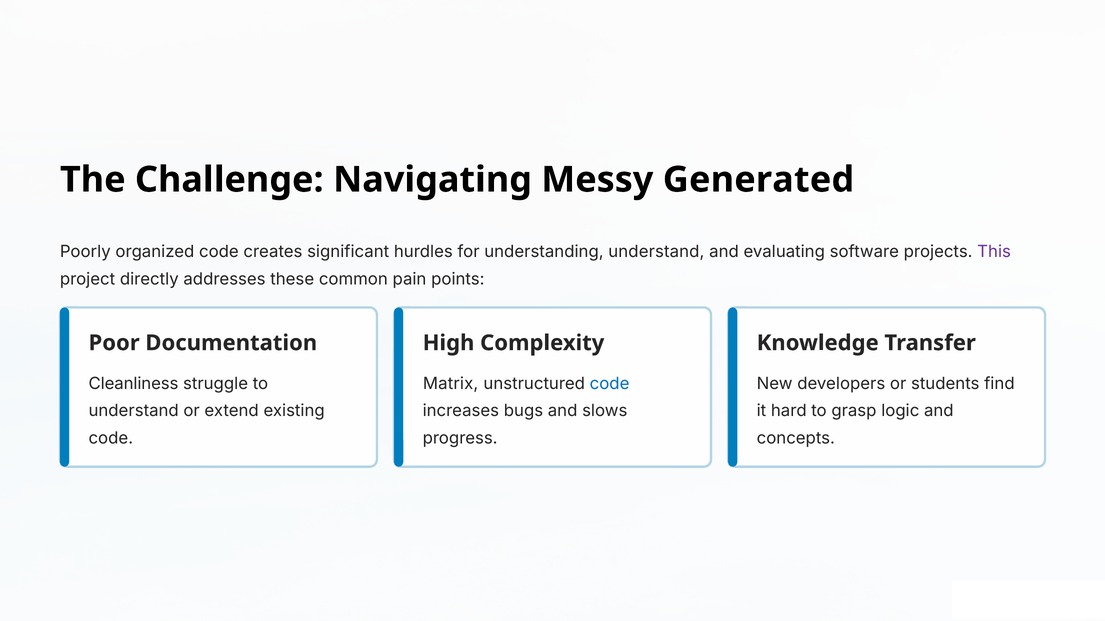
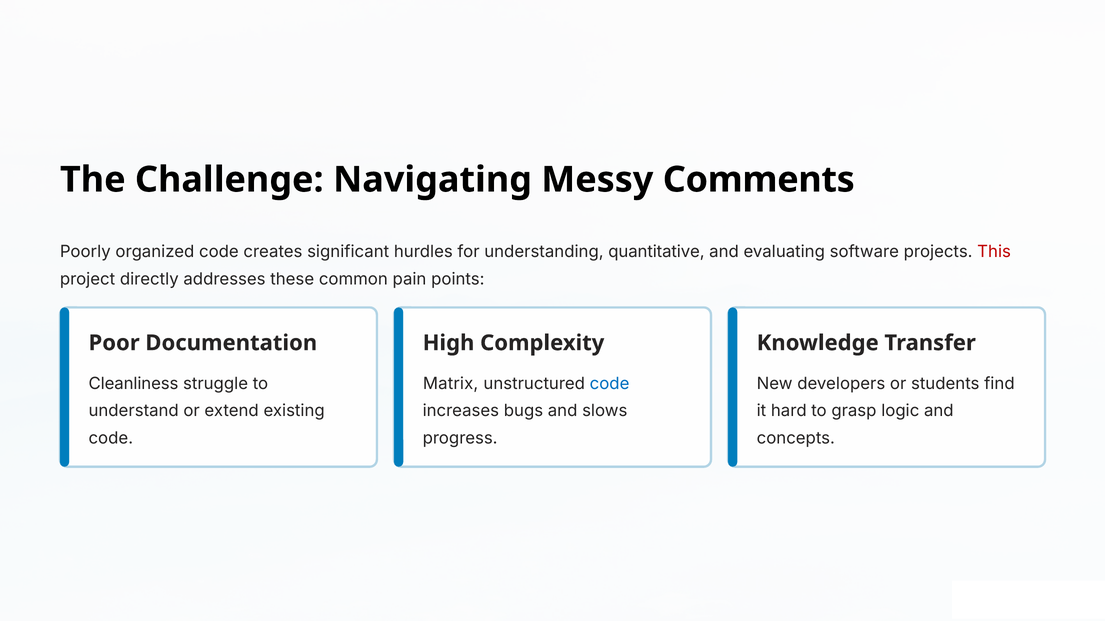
Generated: Generated -> Comments
understanding understand: understand -> quantitative
This colour: purple -> red
